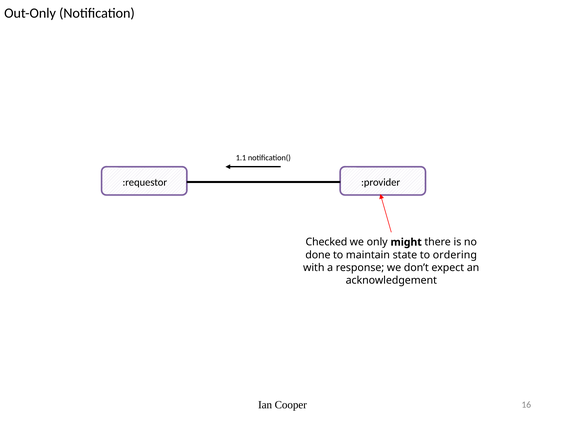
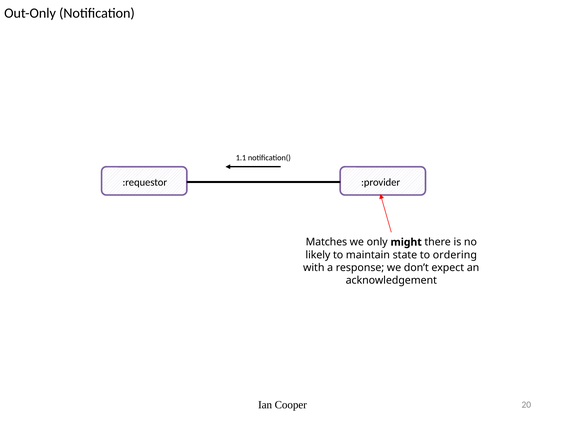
Checked: Checked -> Matches
done: done -> likely
16: 16 -> 20
